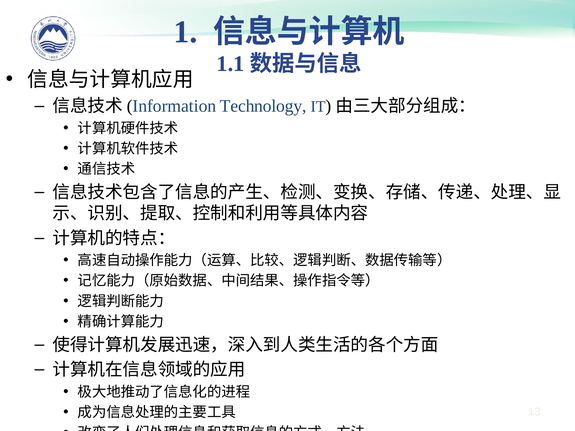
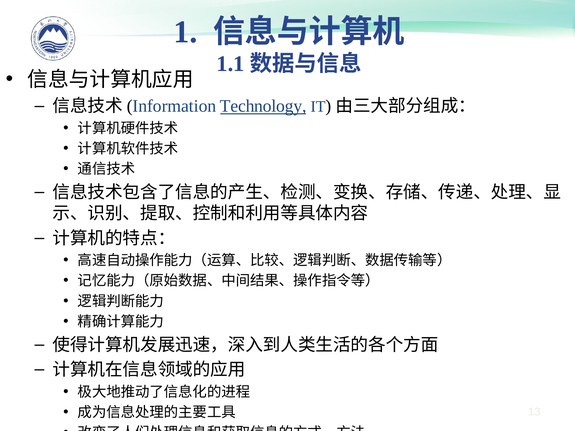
Technology underline: none -> present
